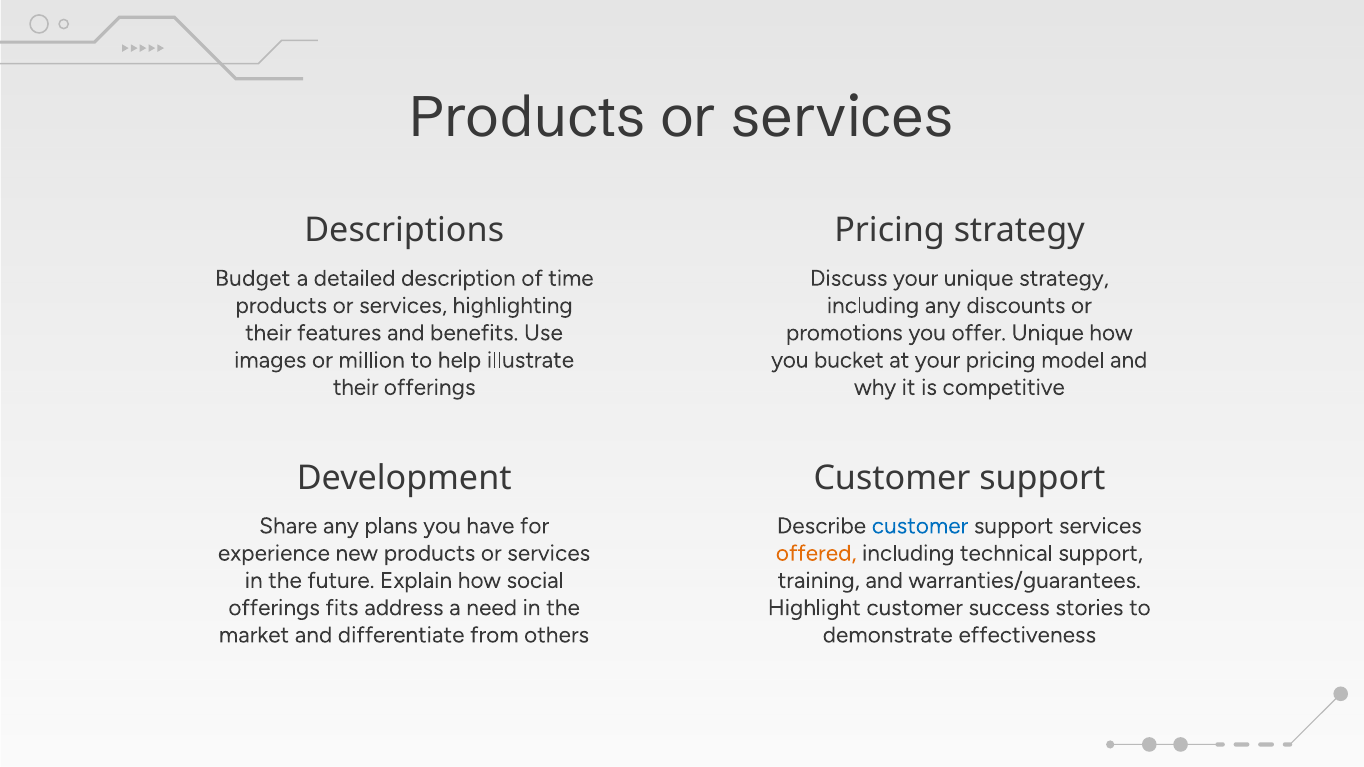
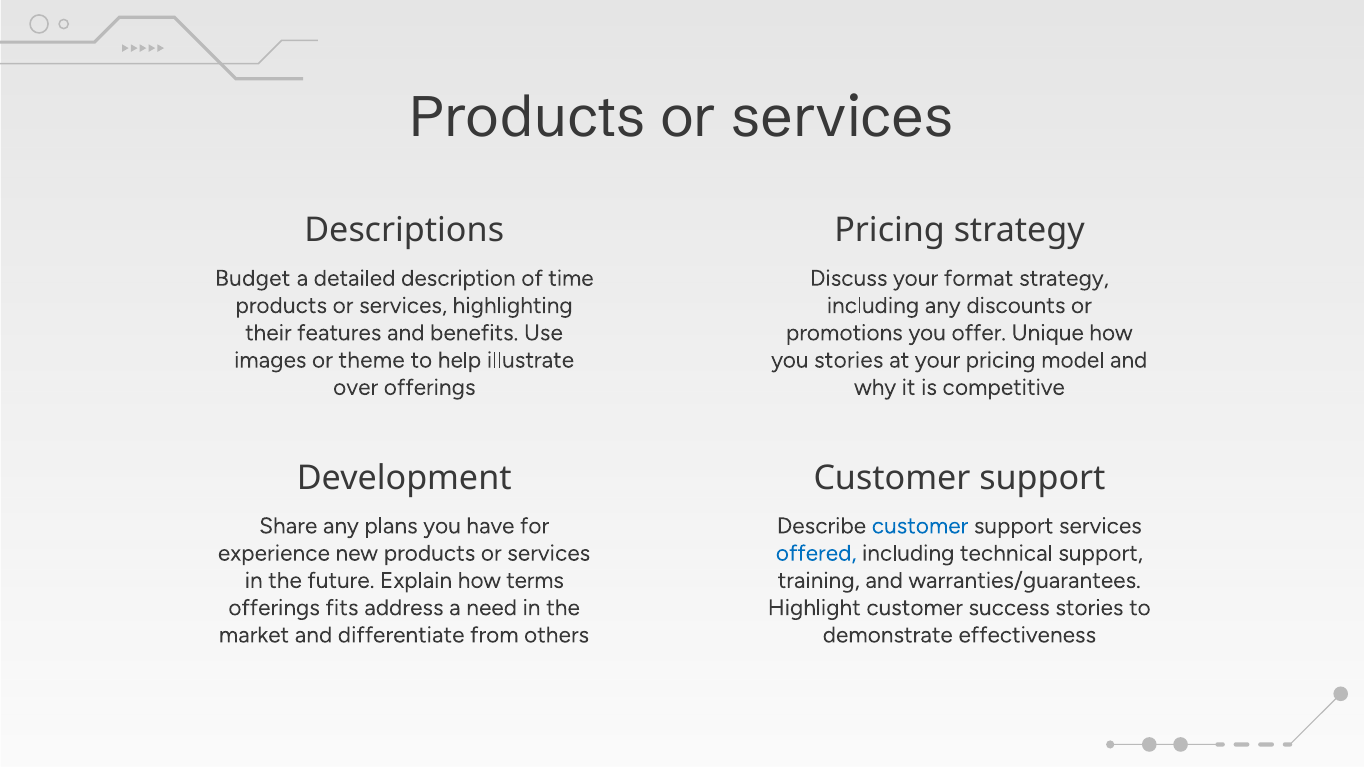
your unique: unique -> format
million: million -> theme
you bucket: bucket -> stories
their at (356, 387): their -> over
offered colour: orange -> blue
social: social -> terms
